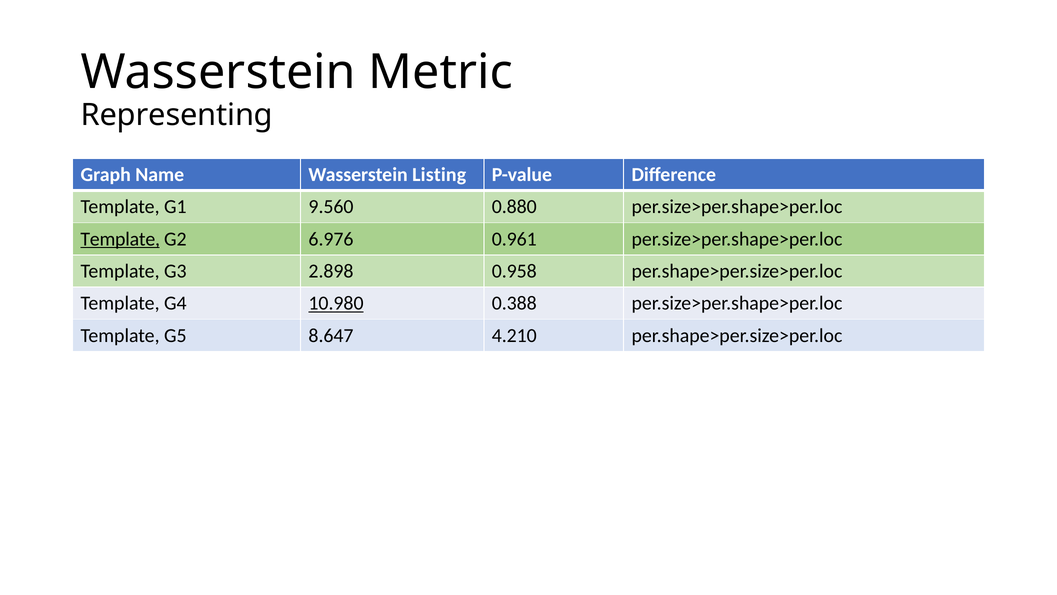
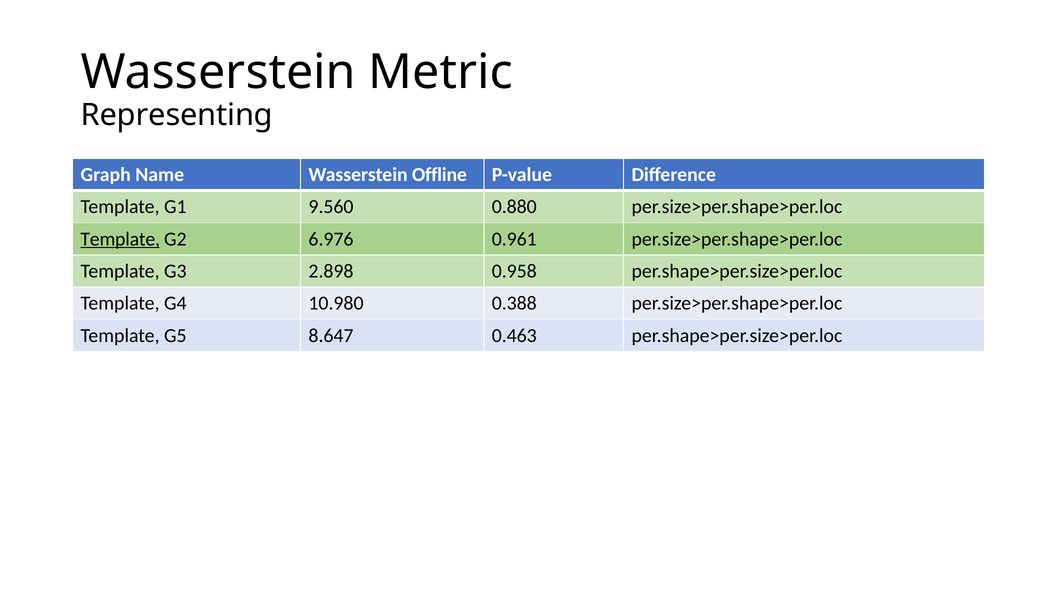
Listing: Listing -> Offline
10.980 underline: present -> none
4.210: 4.210 -> 0.463
